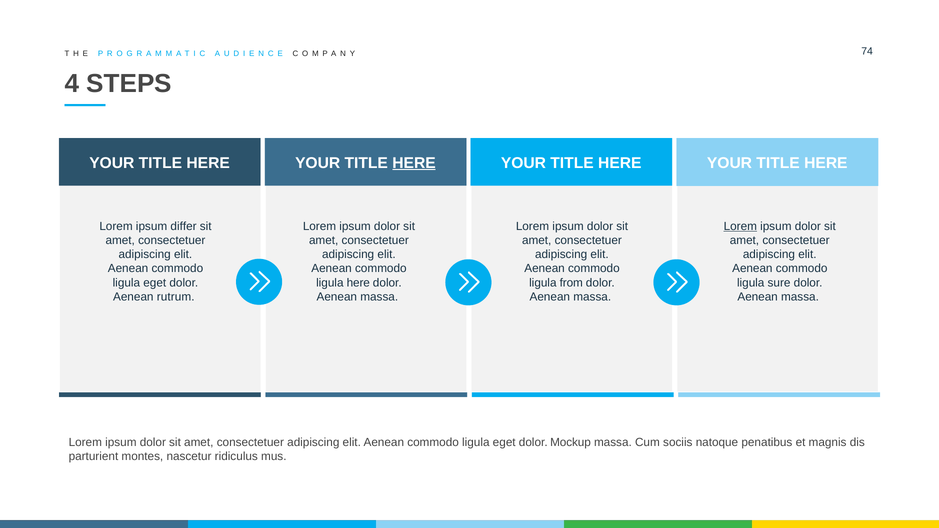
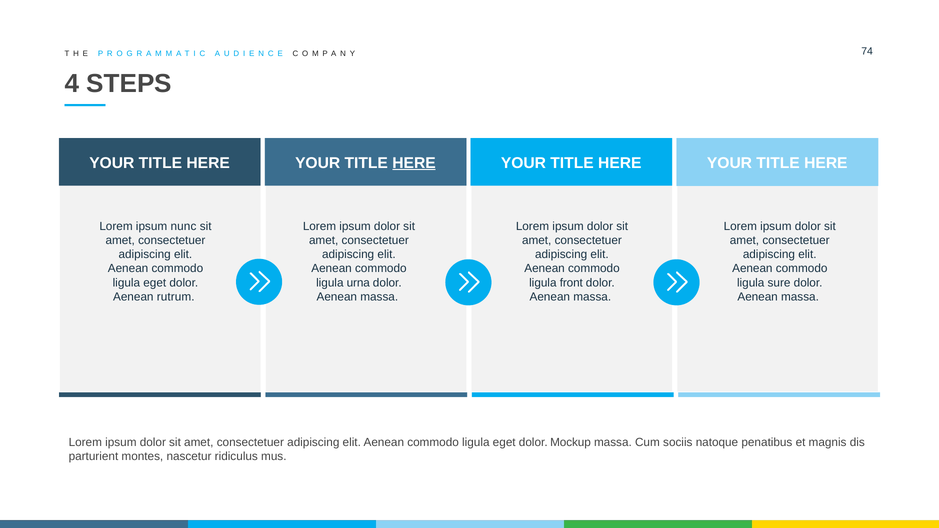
differ: differ -> nunc
Lorem at (740, 226) underline: present -> none
ligula here: here -> urna
from: from -> front
